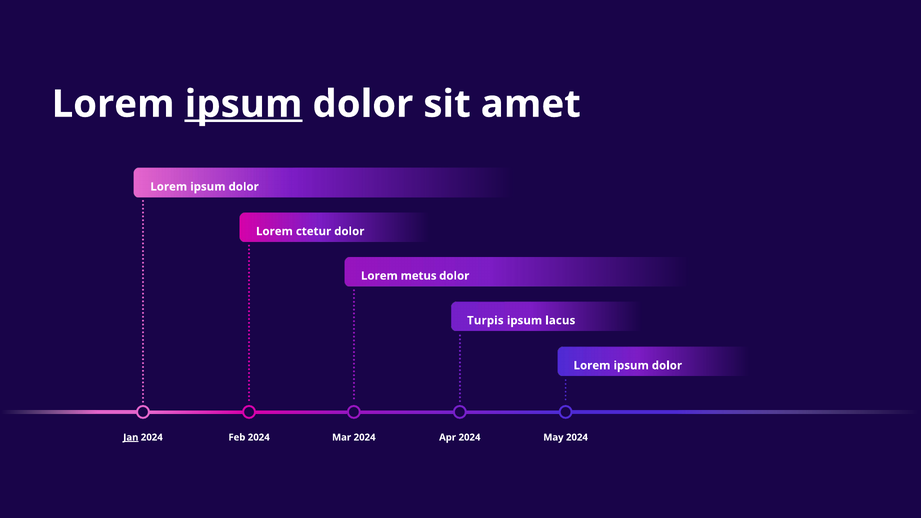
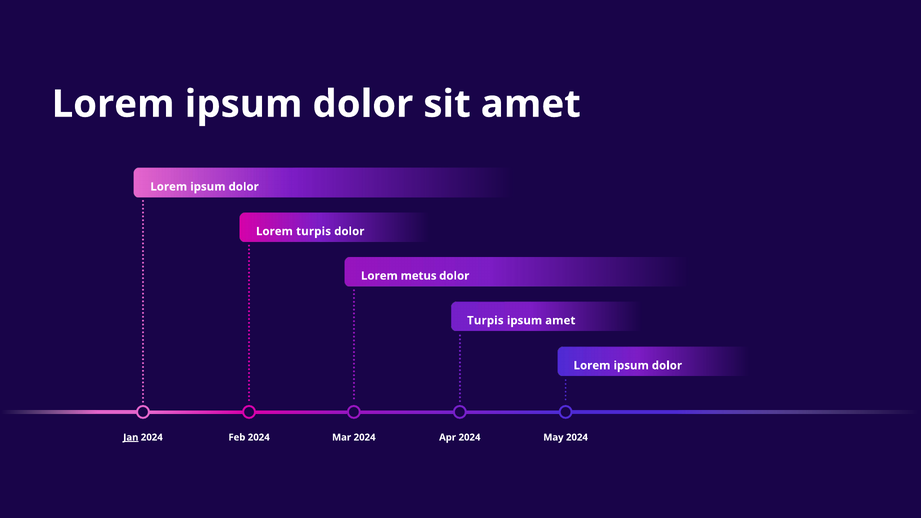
ipsum at (244, 104) underline: present -> none
Lorem ctetur: ctetur -> turpis
ipsum lacus: lacus -> amet
